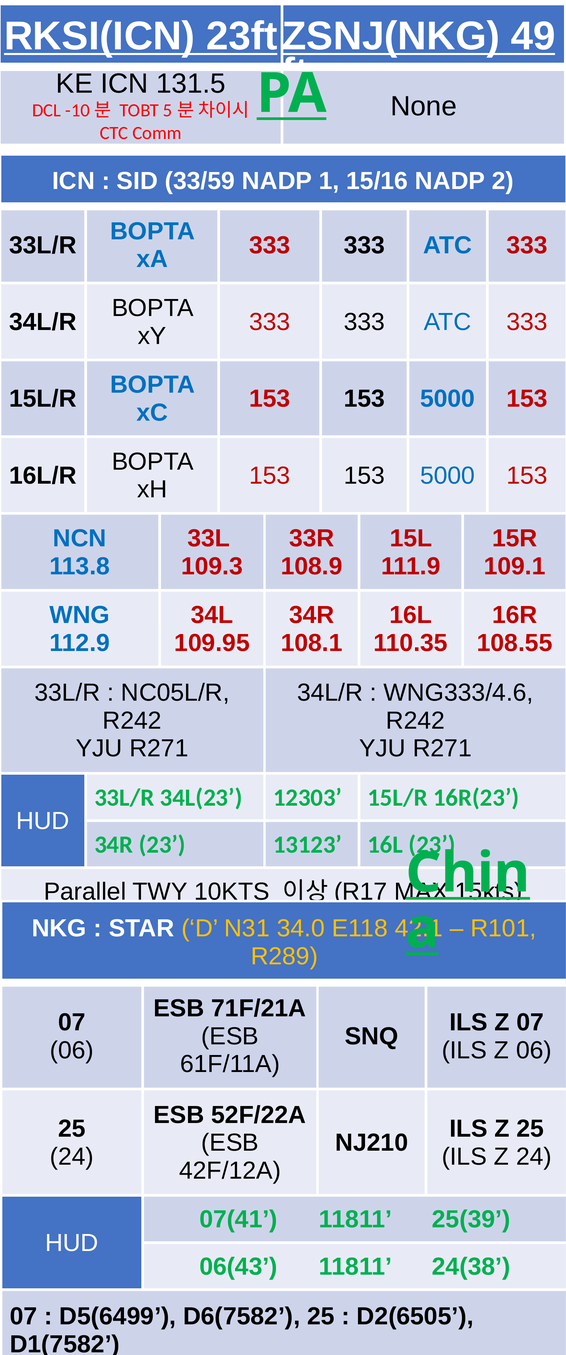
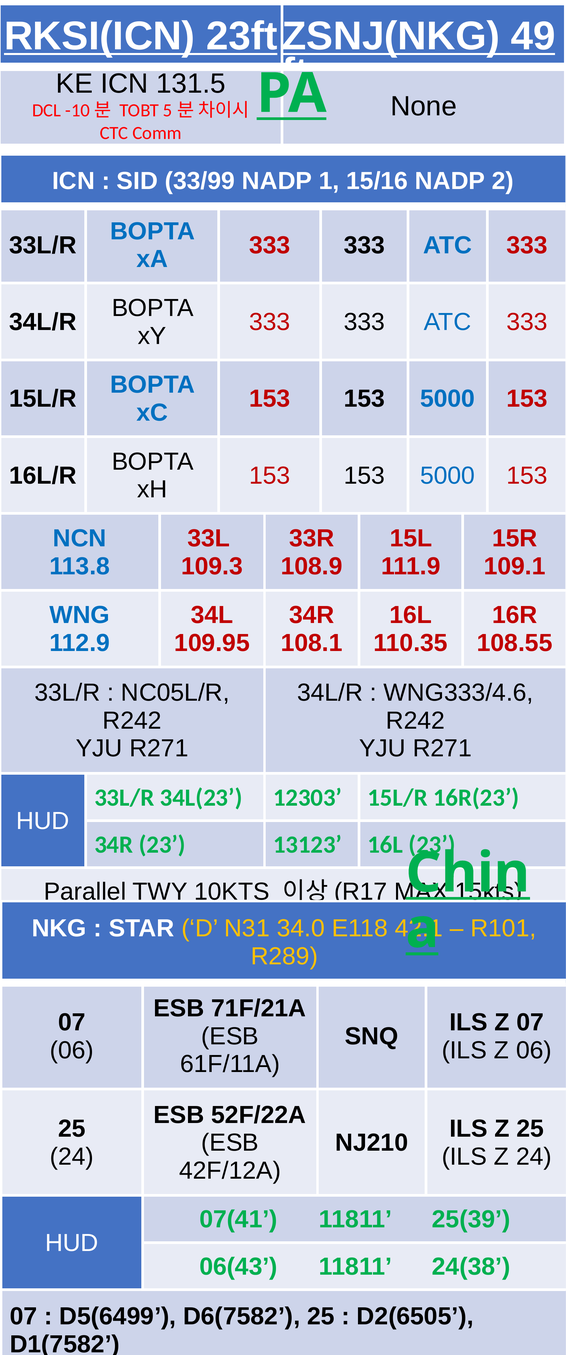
33/59: 33/59 -> 33/99
